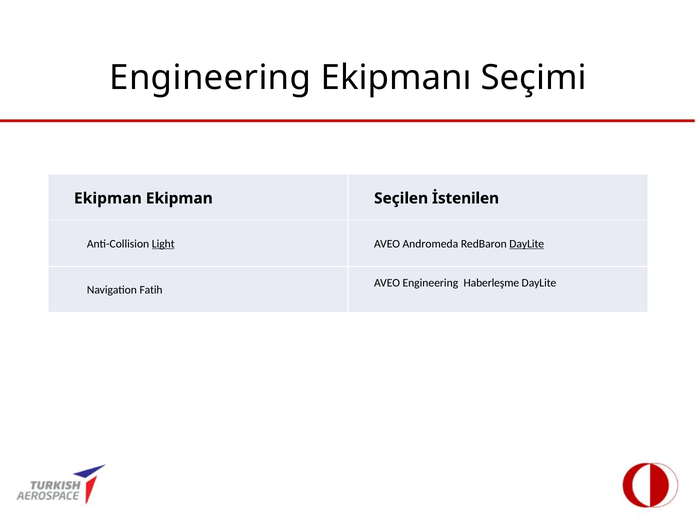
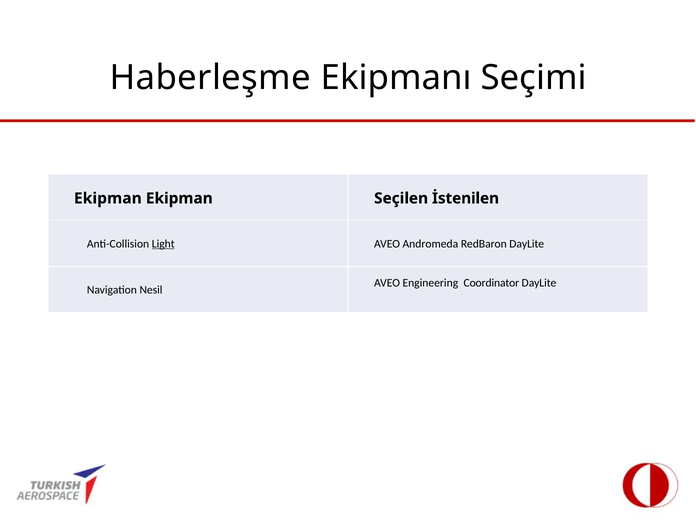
Engineering at (210, 78): Engineering -> Haberleşme
DayLite at (527, 244) underline: present -> none
Haberleşme: Haberleşme -> Coordinator
Fatih: Fatih -> Nesil
